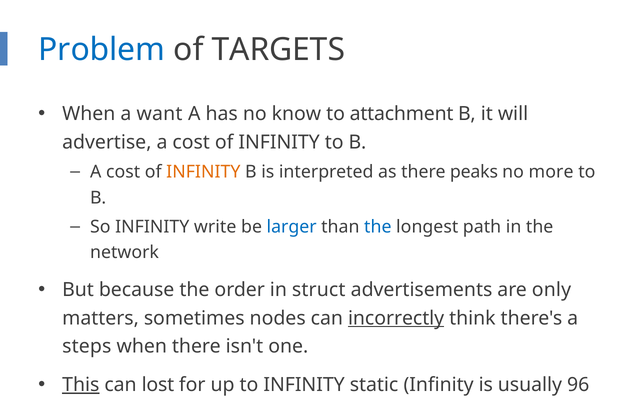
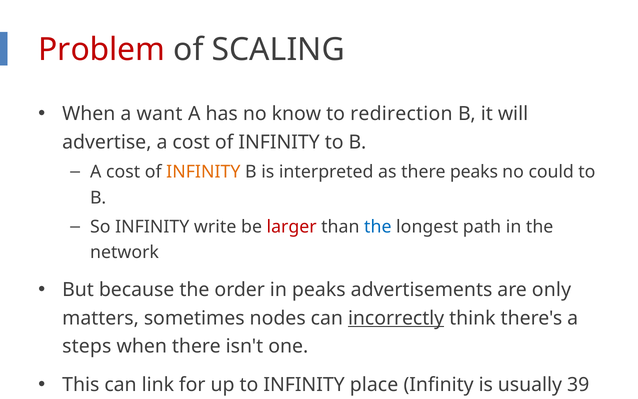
Problem colour: blue -> red
TARGETS: TARGETS -> SCALING
attachment: attachment -> redirection
more: more -> could
larger colour: blue -> red
in struct: struct -> peaks
This underline: present -> none
lost: lost -> link
static: static -> place
96: 96 -> 39
